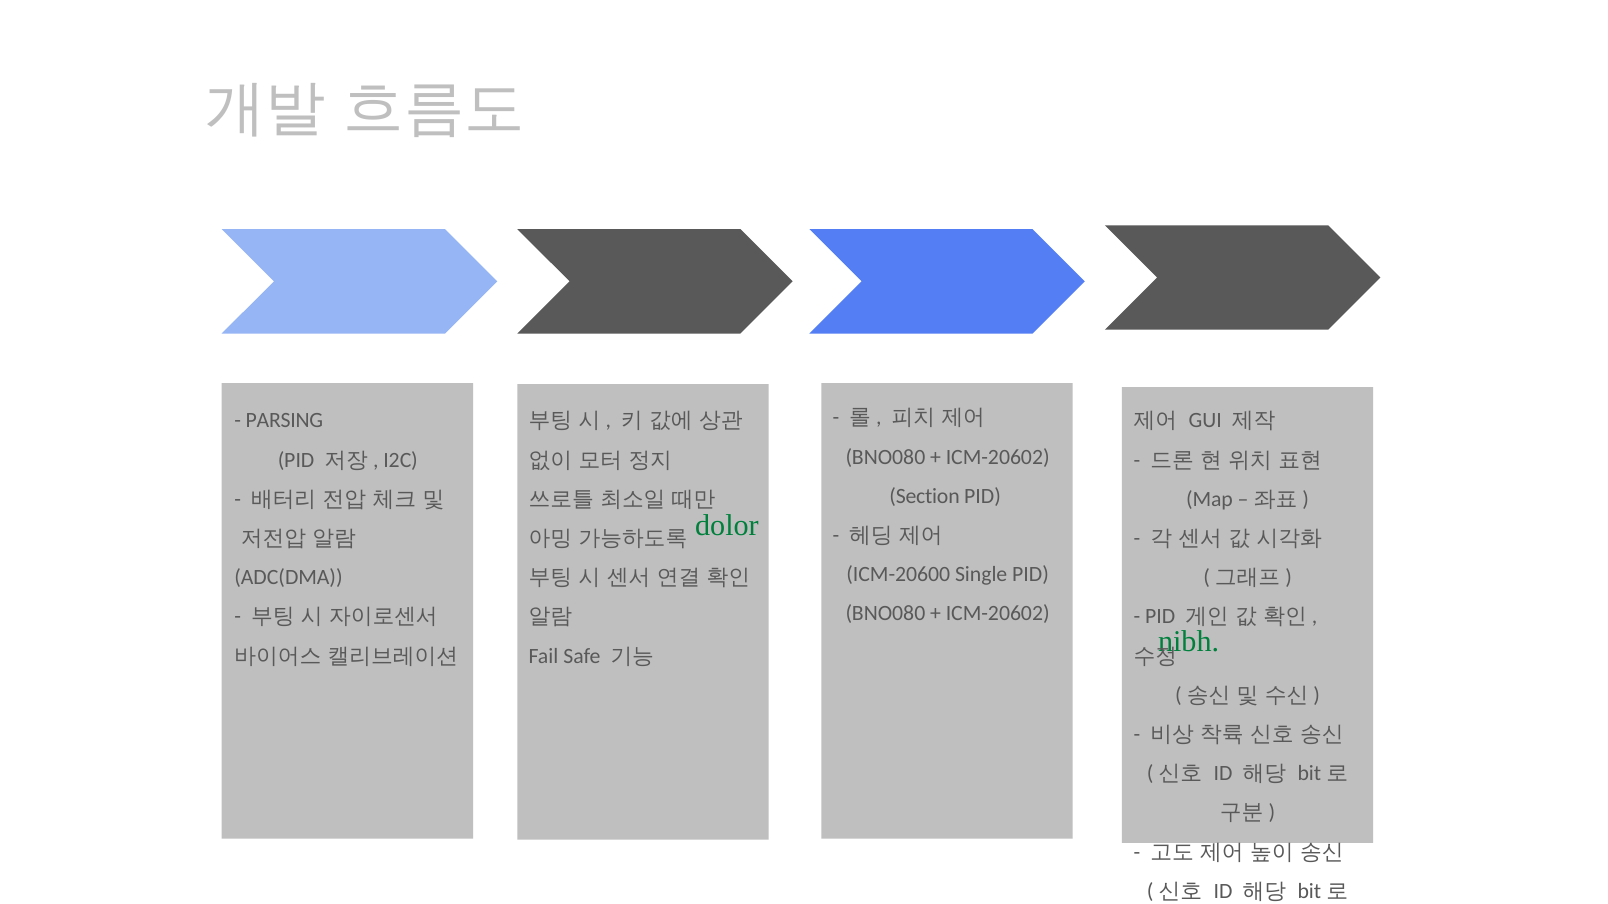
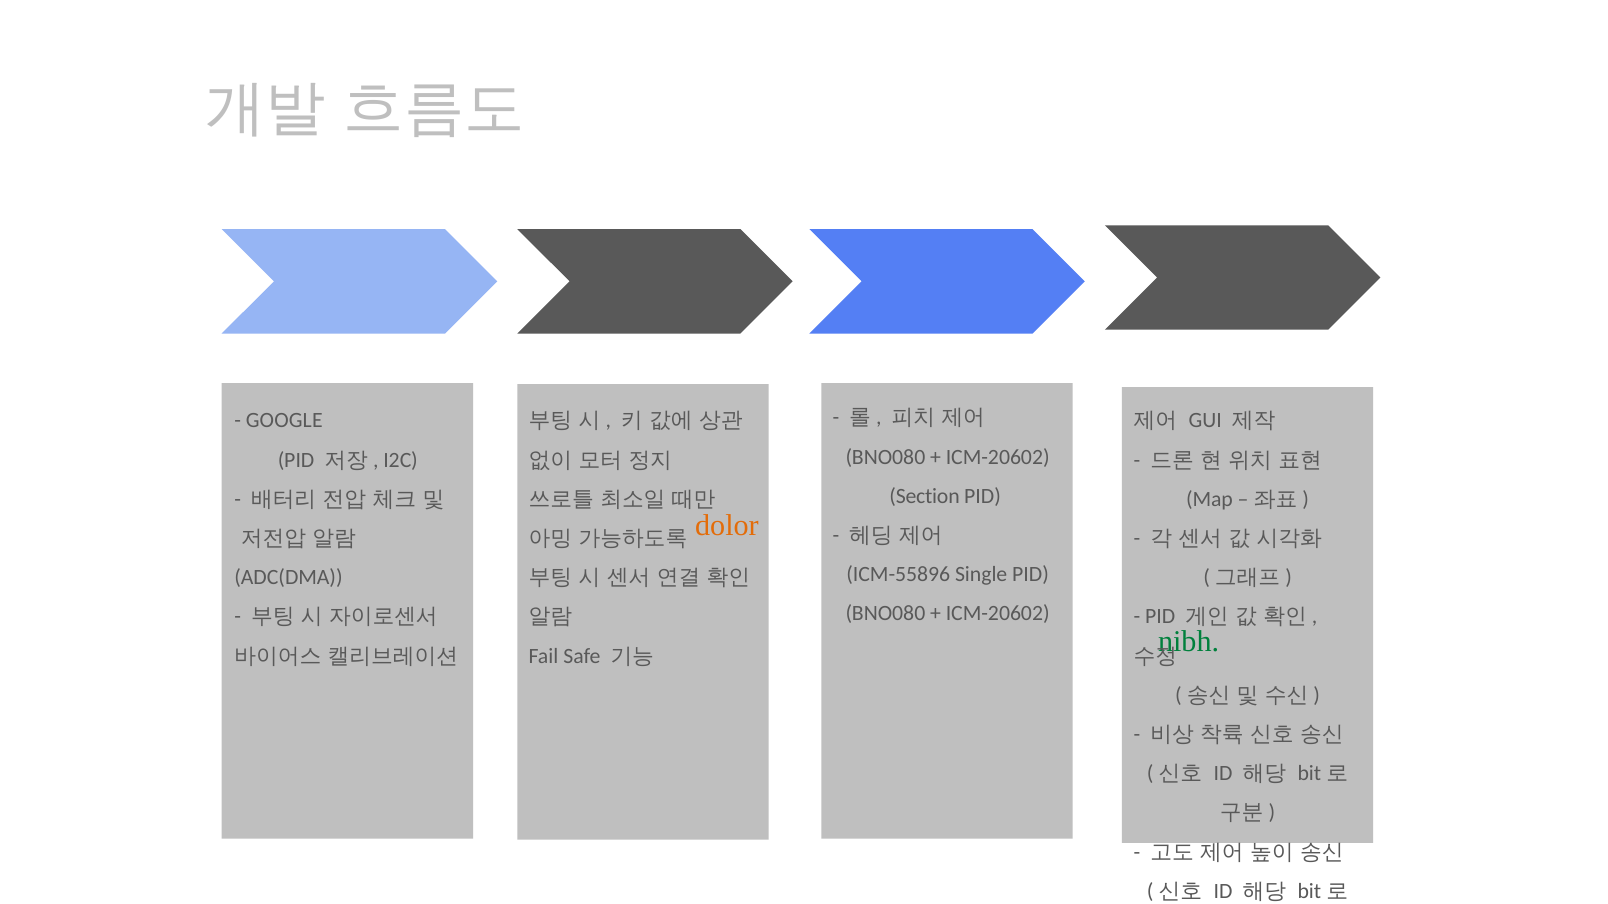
PARSING: PARSING -> GOOGLE
dolor at (727, 526) colour: green -> orange
ICM-20600: ICM-20600 -> ICM-55896
